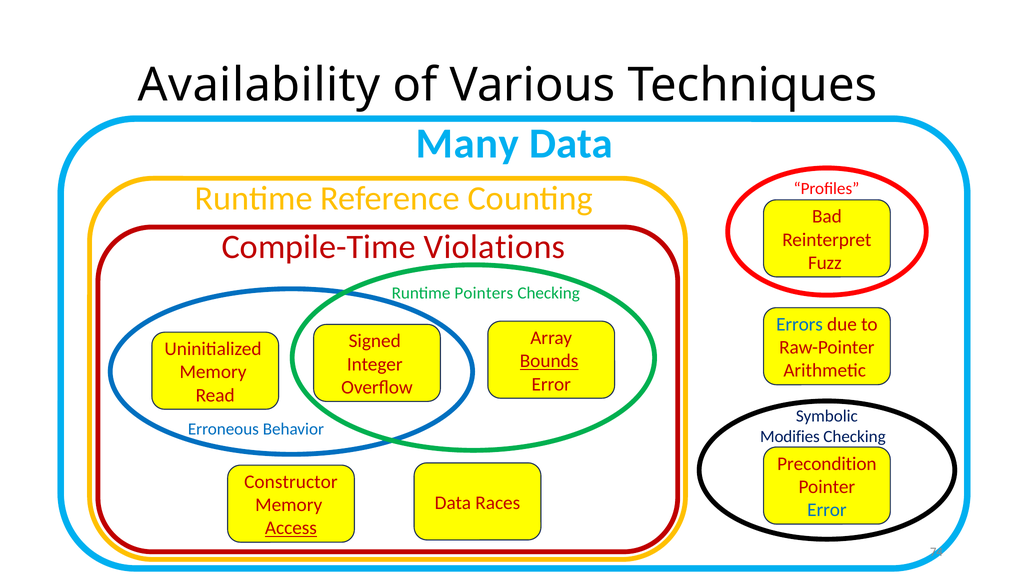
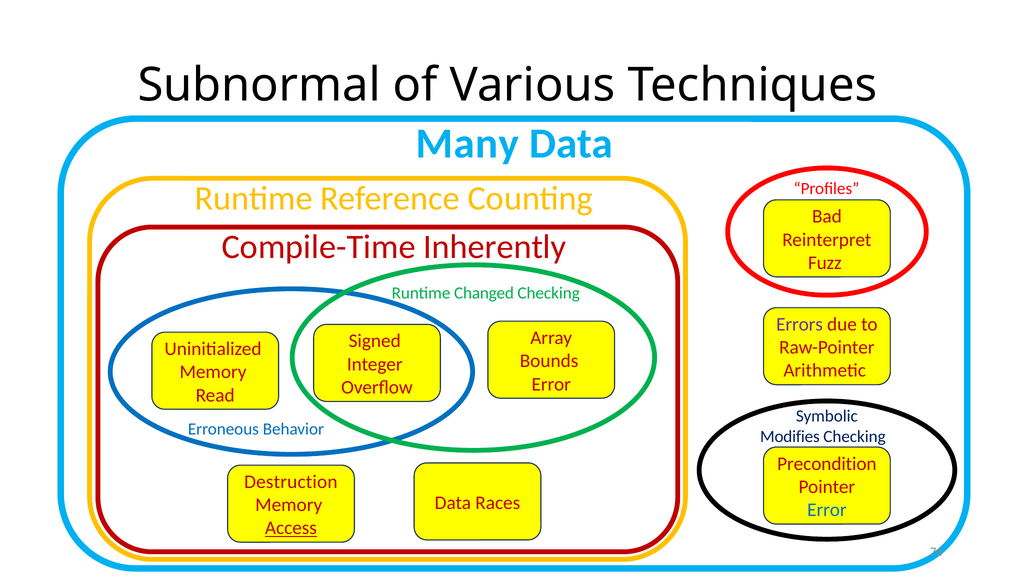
Availability: Availability -> Subnormal
Violations: Violations -> Inherently
Pointers: Pointers -> Changed
Errors colour: blue -> purple
Bounds underline: present -> none
Constructor: Constructor -> Destruction
